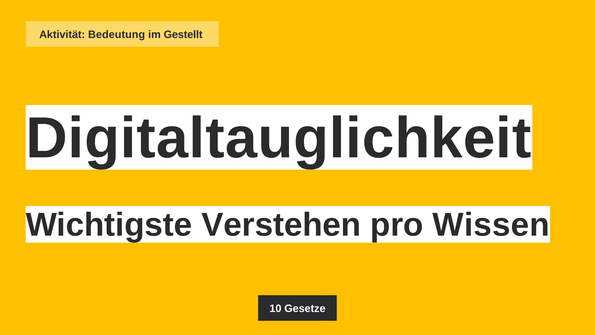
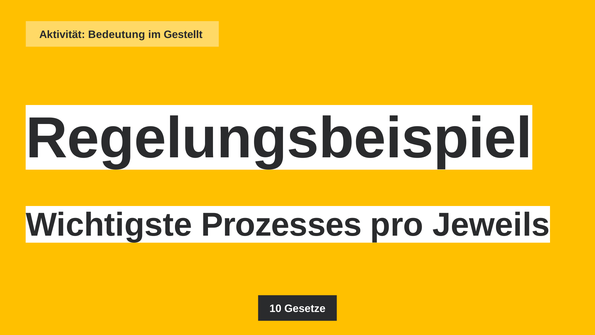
Digitaltauglichkeit: Digitaltauglichkeit -> Regelungsbeispiel
Verstehen: Verstehen -> Prozesses
Wissen: Wissen -> Jeweils
